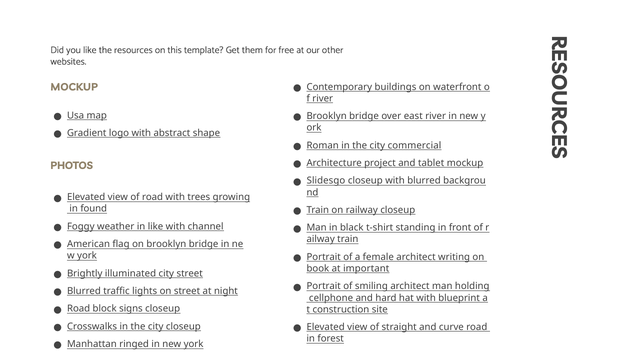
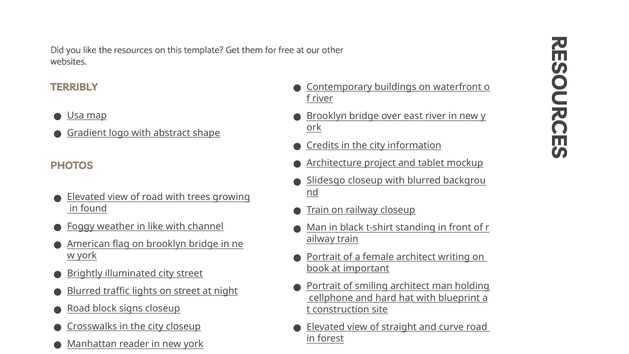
MOCKUP at (74, 87): MOCKUP -> TERRIBLY
Roman: Roman -> Credits
commercial: commercial -> information
ringed: ringed -> reader
